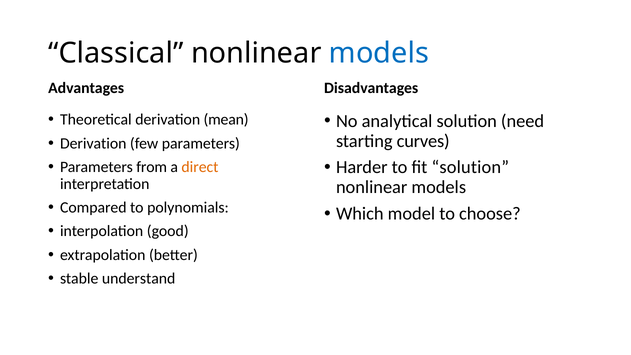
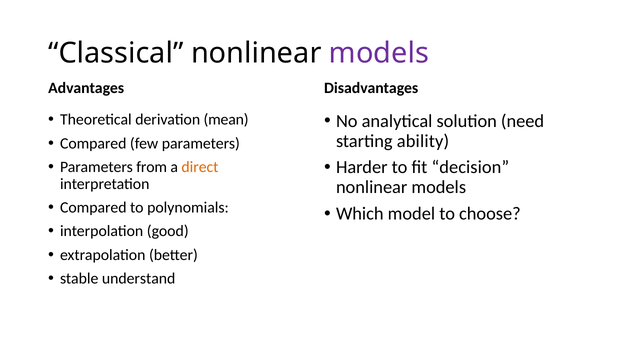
models at (379, 53) colour: blue -> purple
curves: curves -> ability
Derivation at (93, 143): Derivation -> Compared
fit solution: solution -> decision
